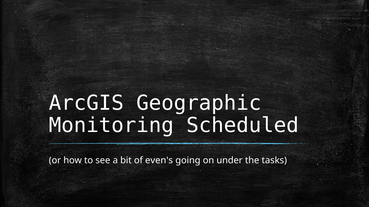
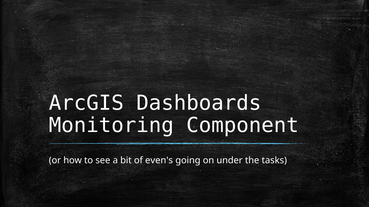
Geographic: Geographic -> Dashboards
Scheduled: Scheduled -> Component
